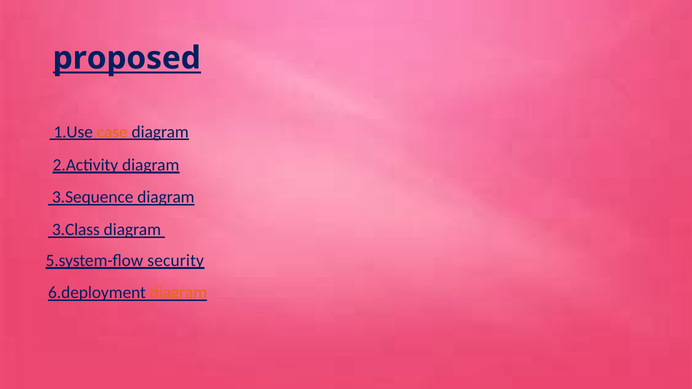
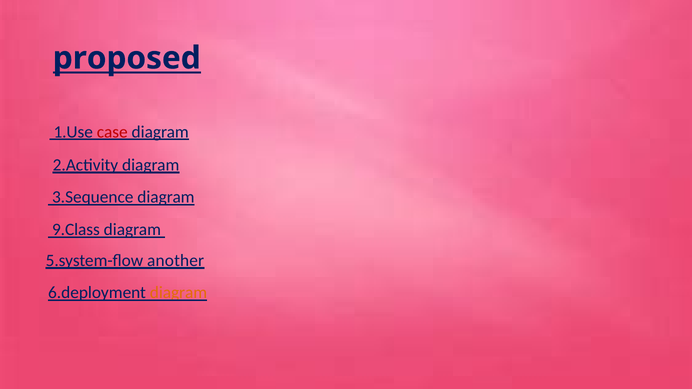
case colour: orange -> red
3.Class: 3.Class -> 9.Class
security: security -> another
